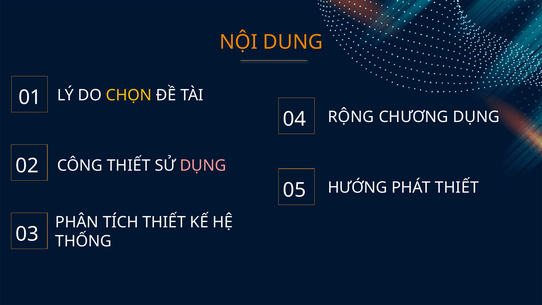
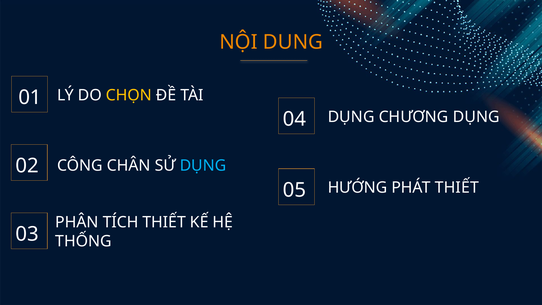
04 RỘNG: RỘNG -> DỤNG
CÔNG THIẾT: THIẾT -> CHÂN
DỤNG at (203, 165) colour: pink -> light blue
